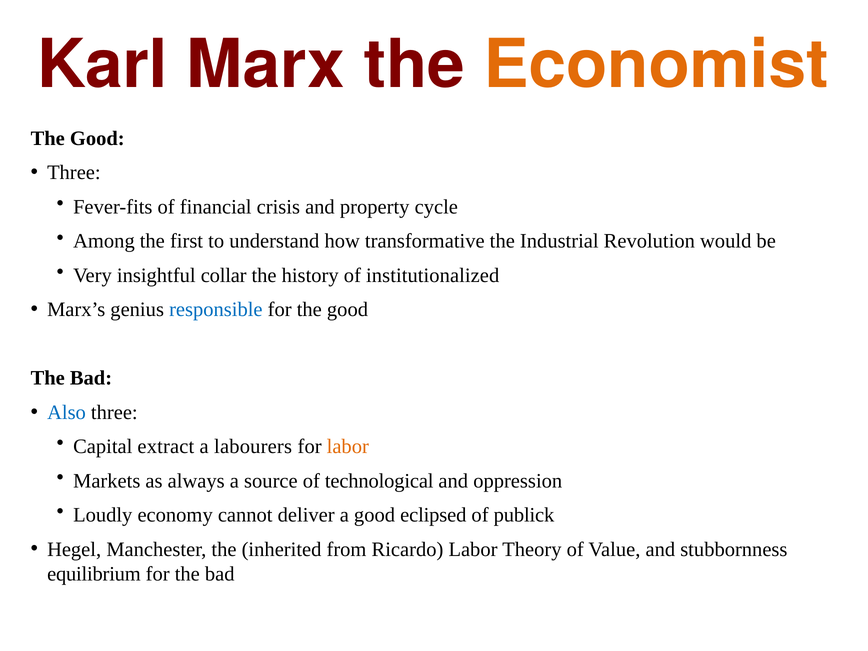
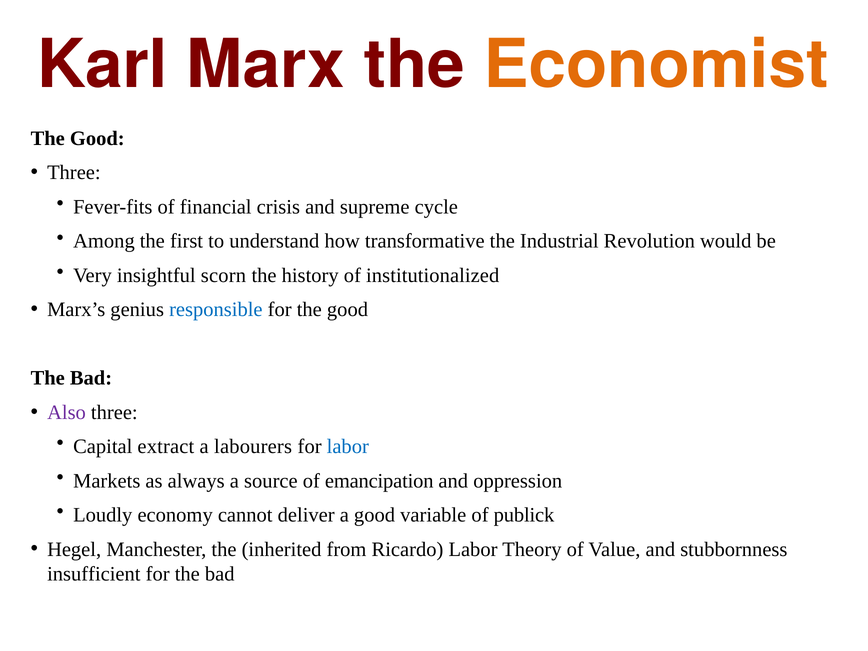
property: property -> supreme
collar: collar -> scorn
Also colour: blue -> purple
labor at (348, 447) colour: orange -> blue
technological: technological -> emancipation
eclipsed: eclipsed -> variable
equilibrium: equilibrium -> insufficient
